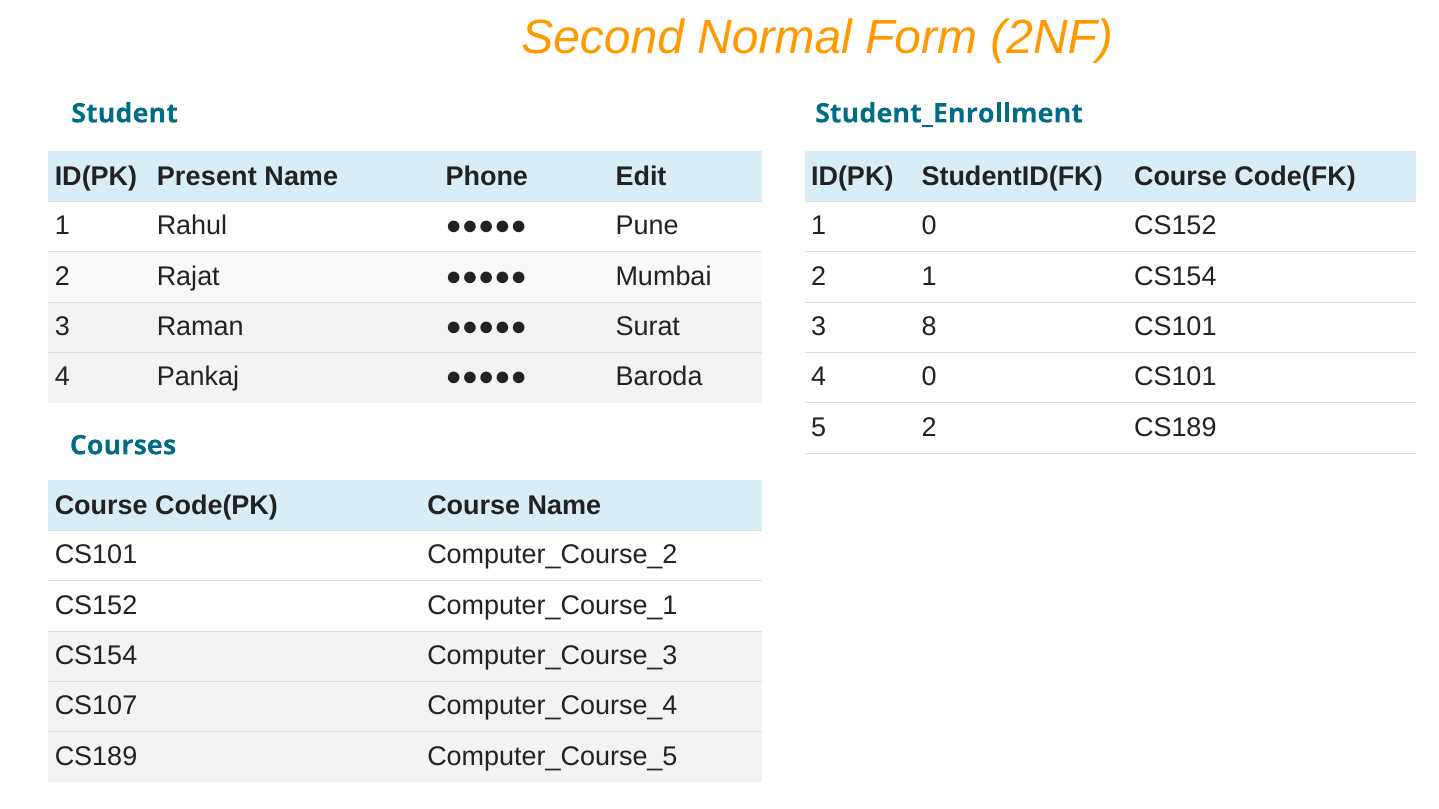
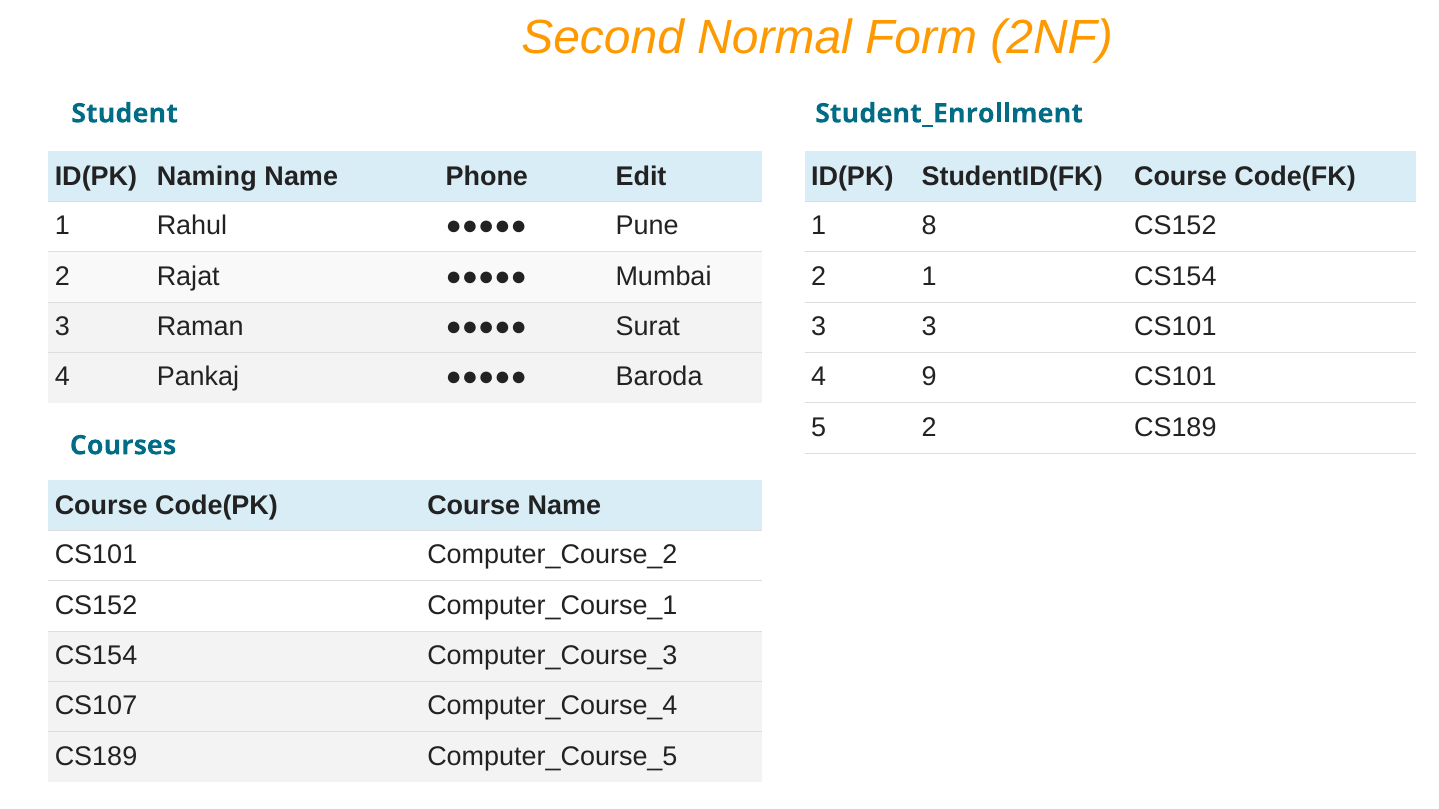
Present: Present -> Naming
1 0: 0 -> 8
3 8: 8 -> 3
4 0: 0 -> 9
